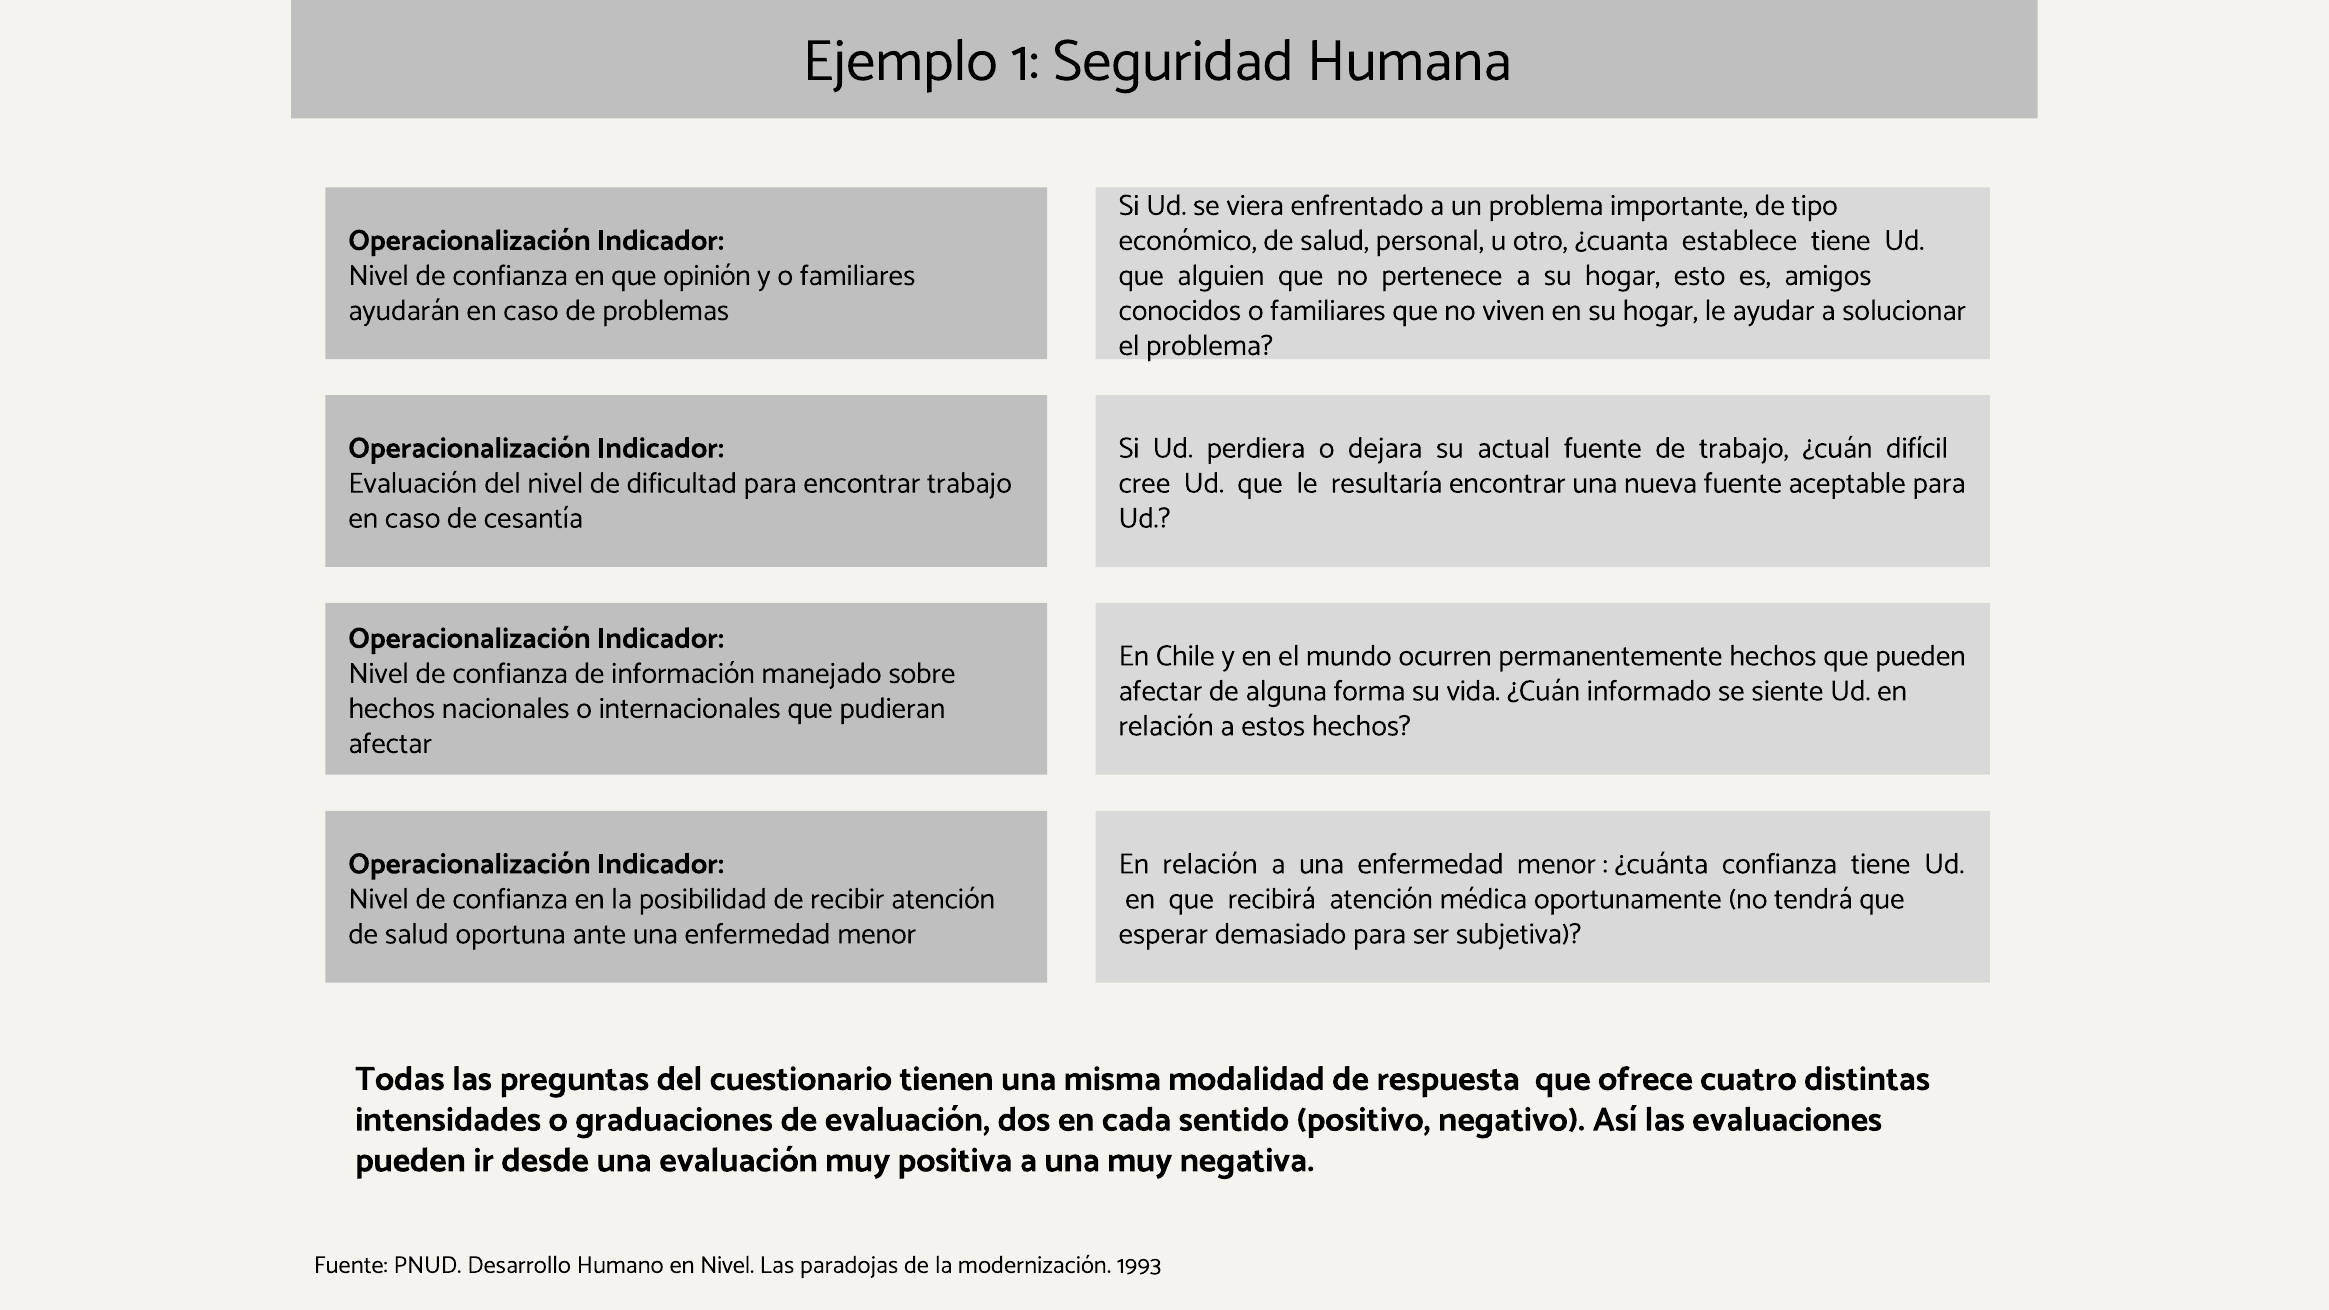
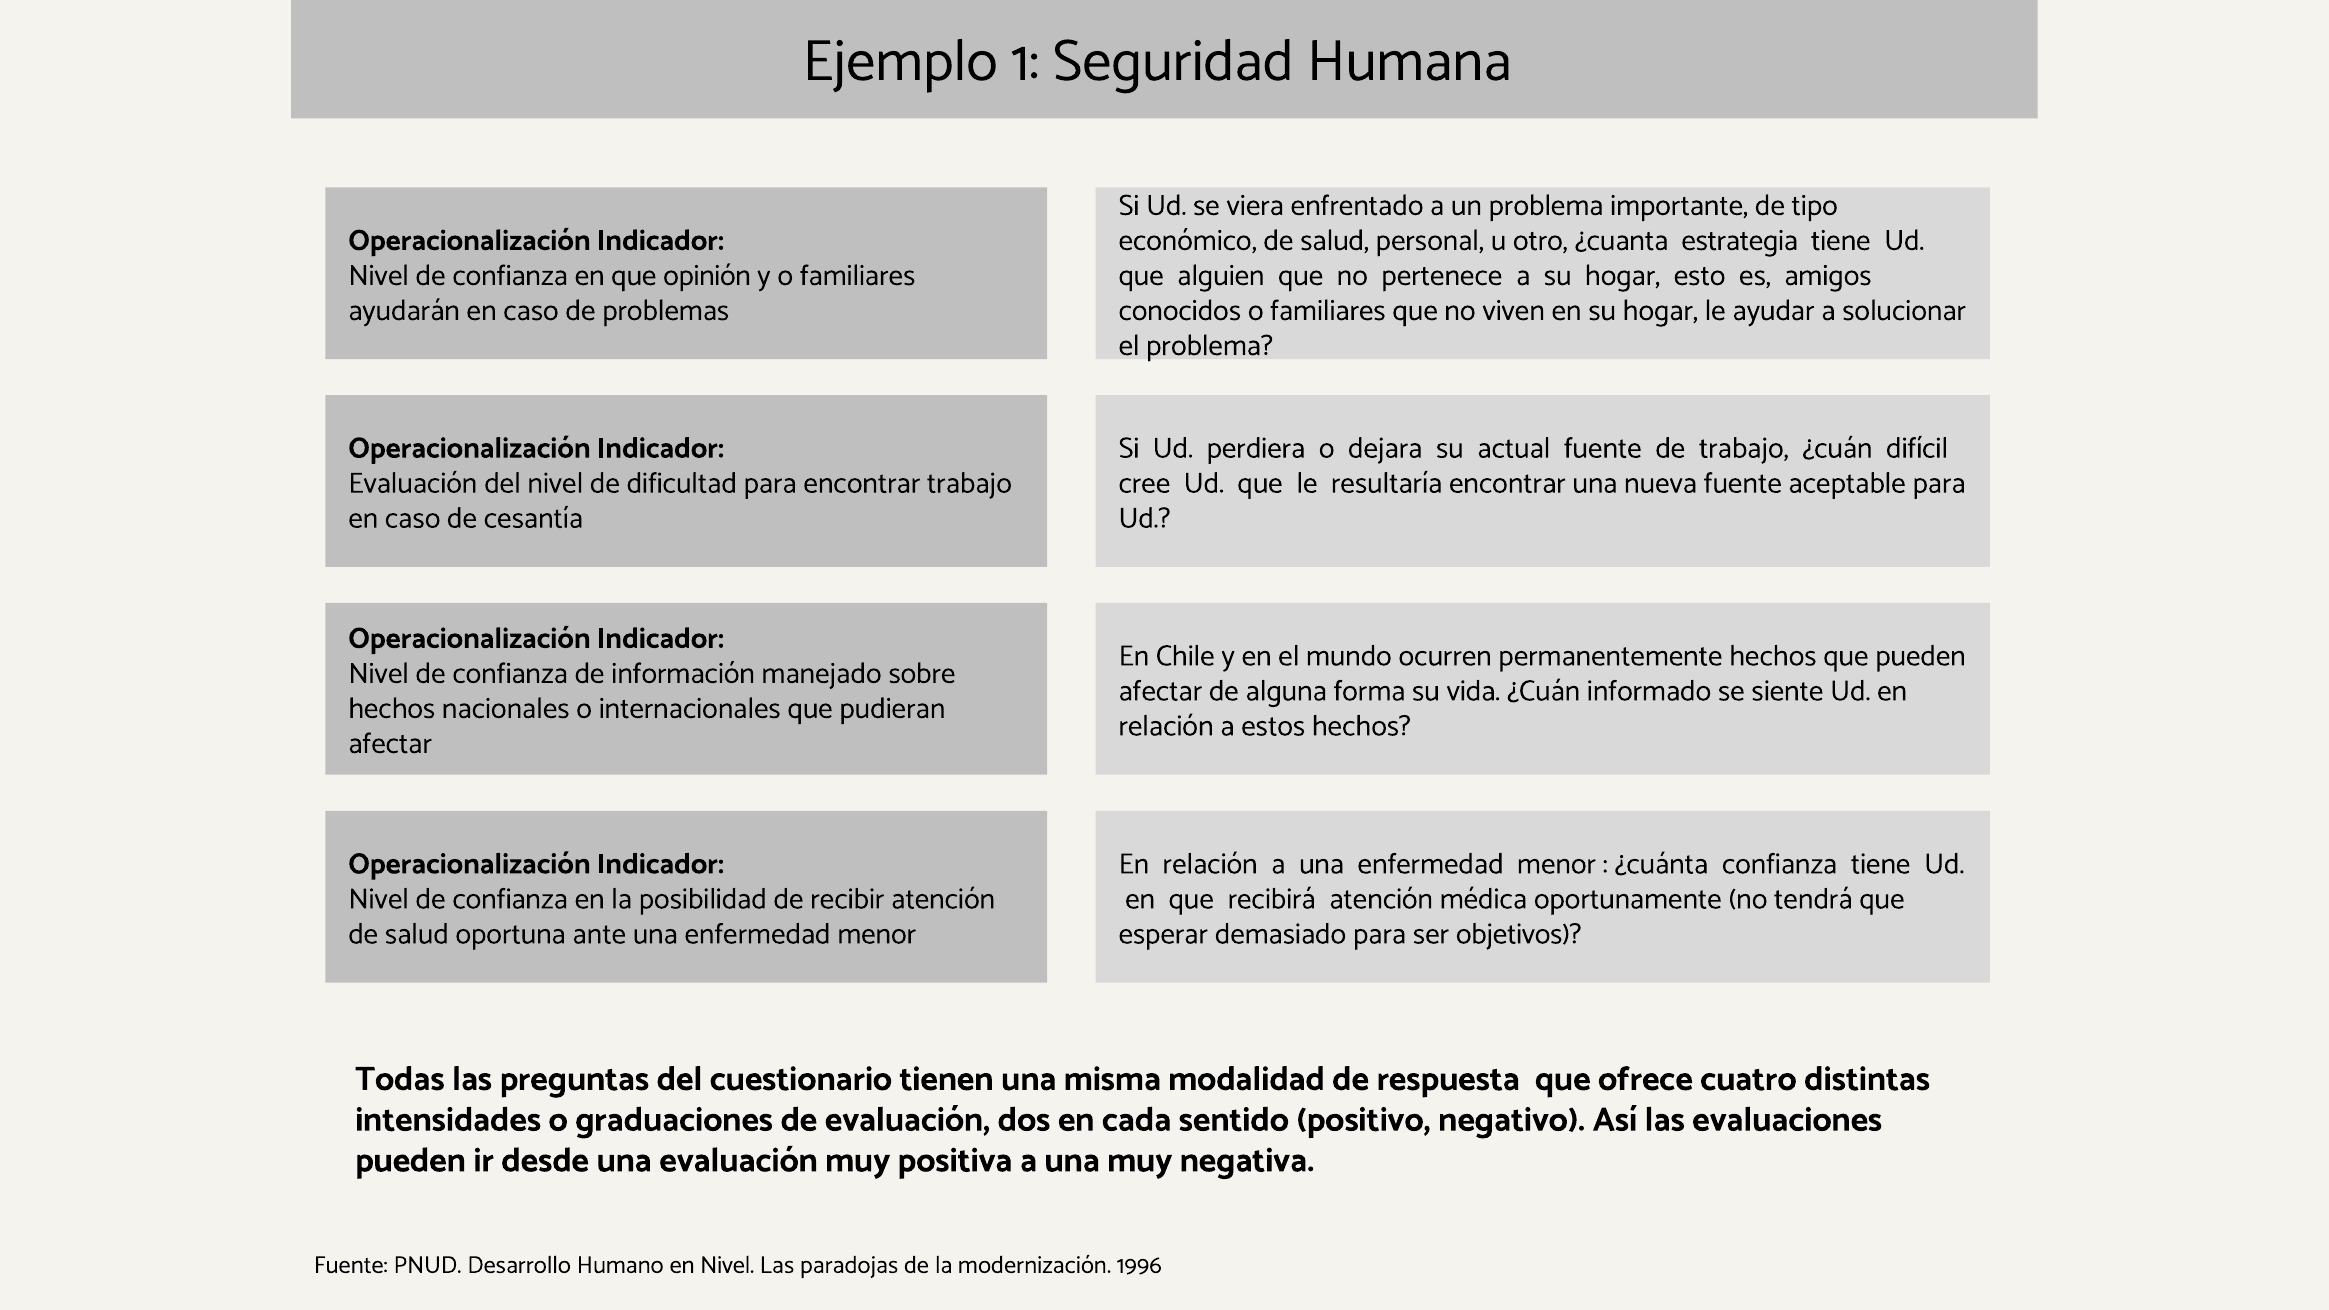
establece: establece -> estrategia
subjetiva: subjetiva -> objetivos
1993: 1993 -> 1996
